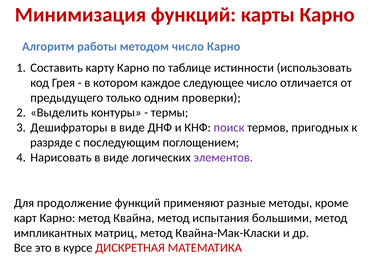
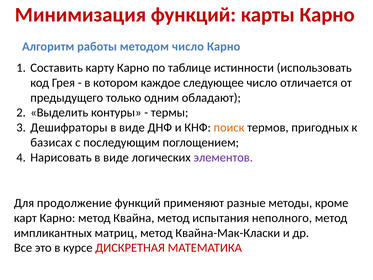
проверки: проверки -> обладают
поиск colour: purple -> orange
разряде: разряде -> базисах
большими: большими -> неполного
